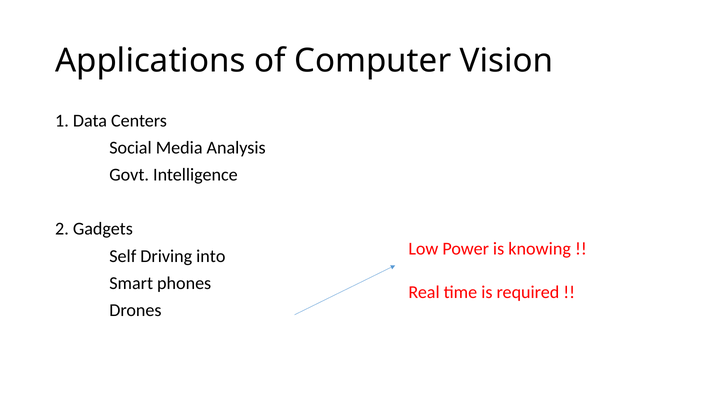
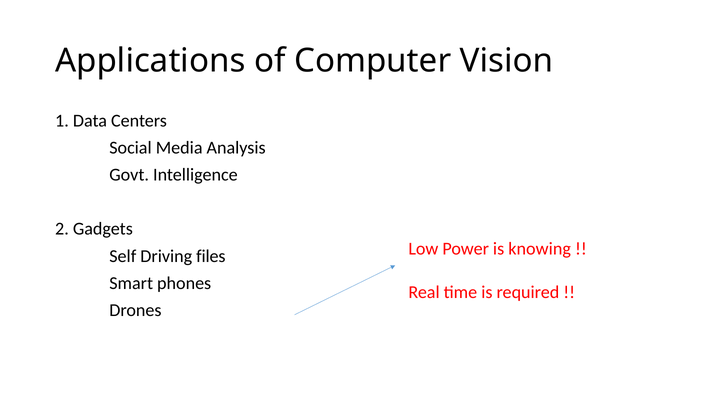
into: into -> files
